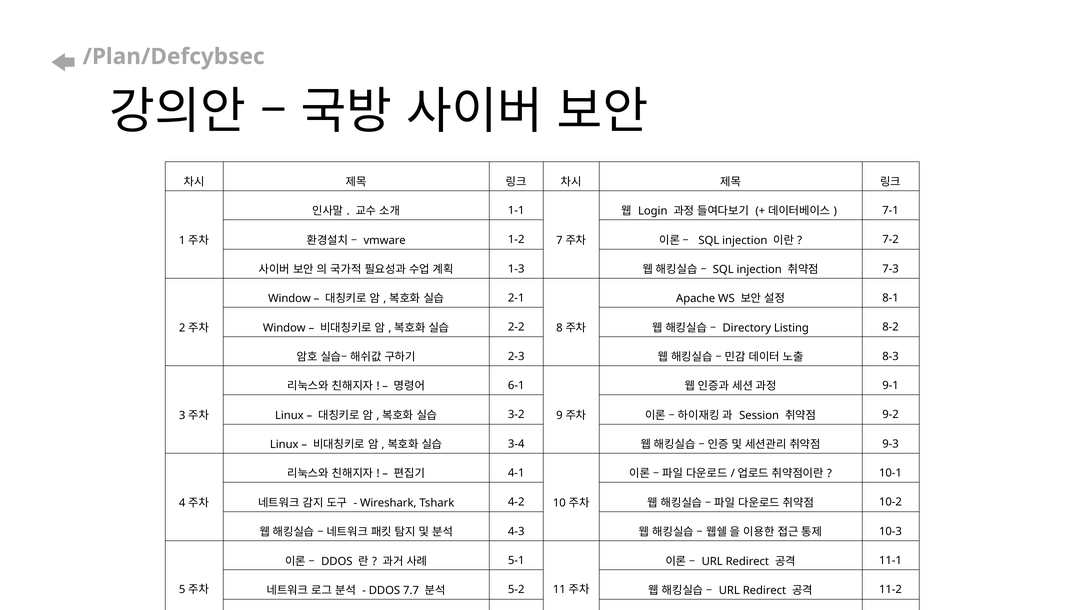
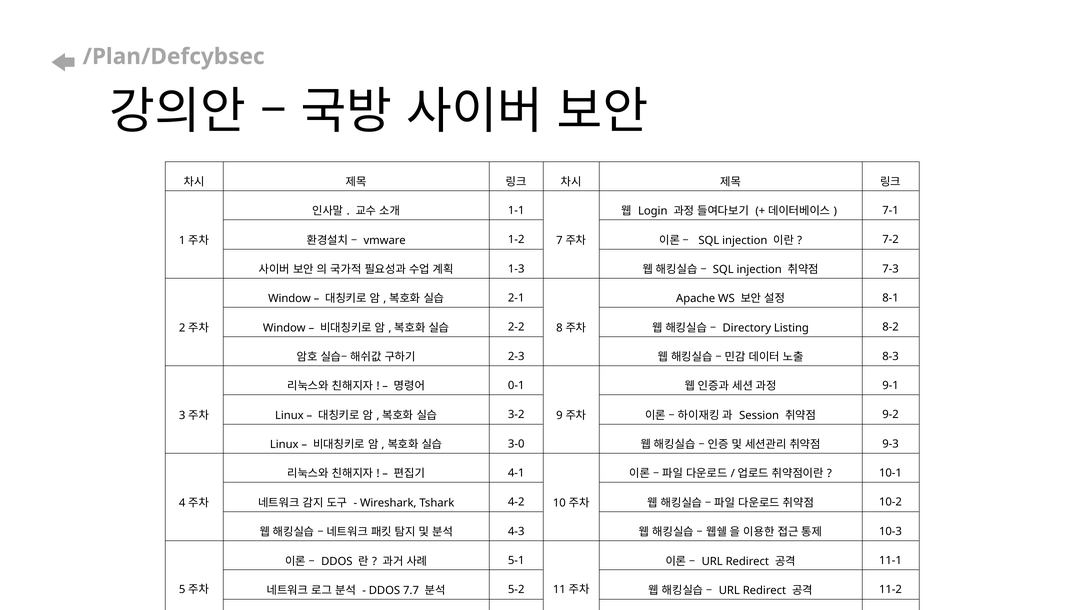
6-1 at (516, 385): 6-1 -> 0-1
3-4: 3-4 -> 3-0
